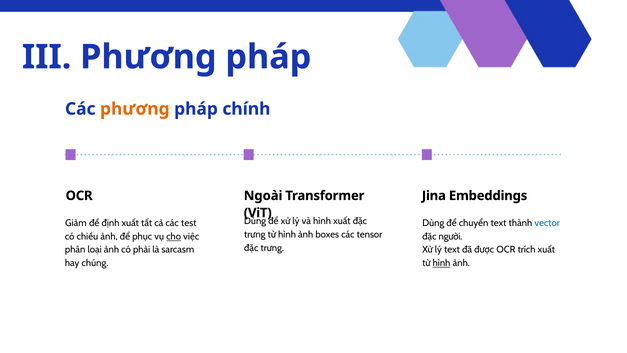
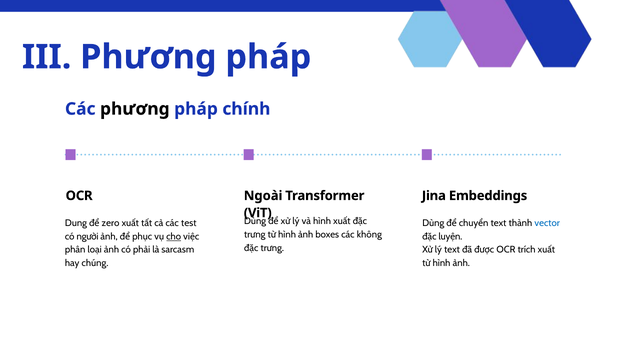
phương at (135, 109) colour: orange -> black
Giảm: Giảm -> Dung
định: định -> zero
tensor: tensor -> không
chiều: chiều -> người
người: người -> luyện
hình at (442, 263) underline: present -> none
